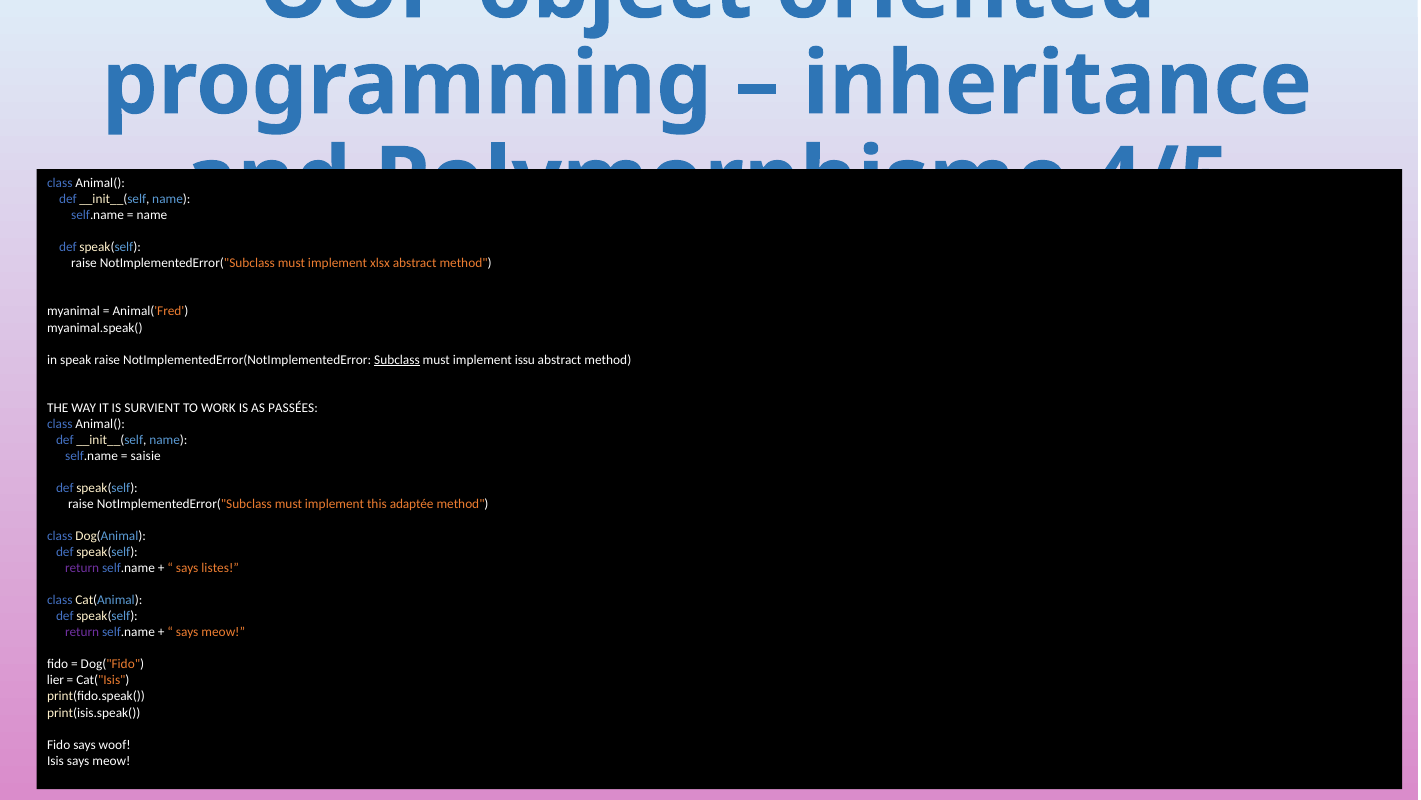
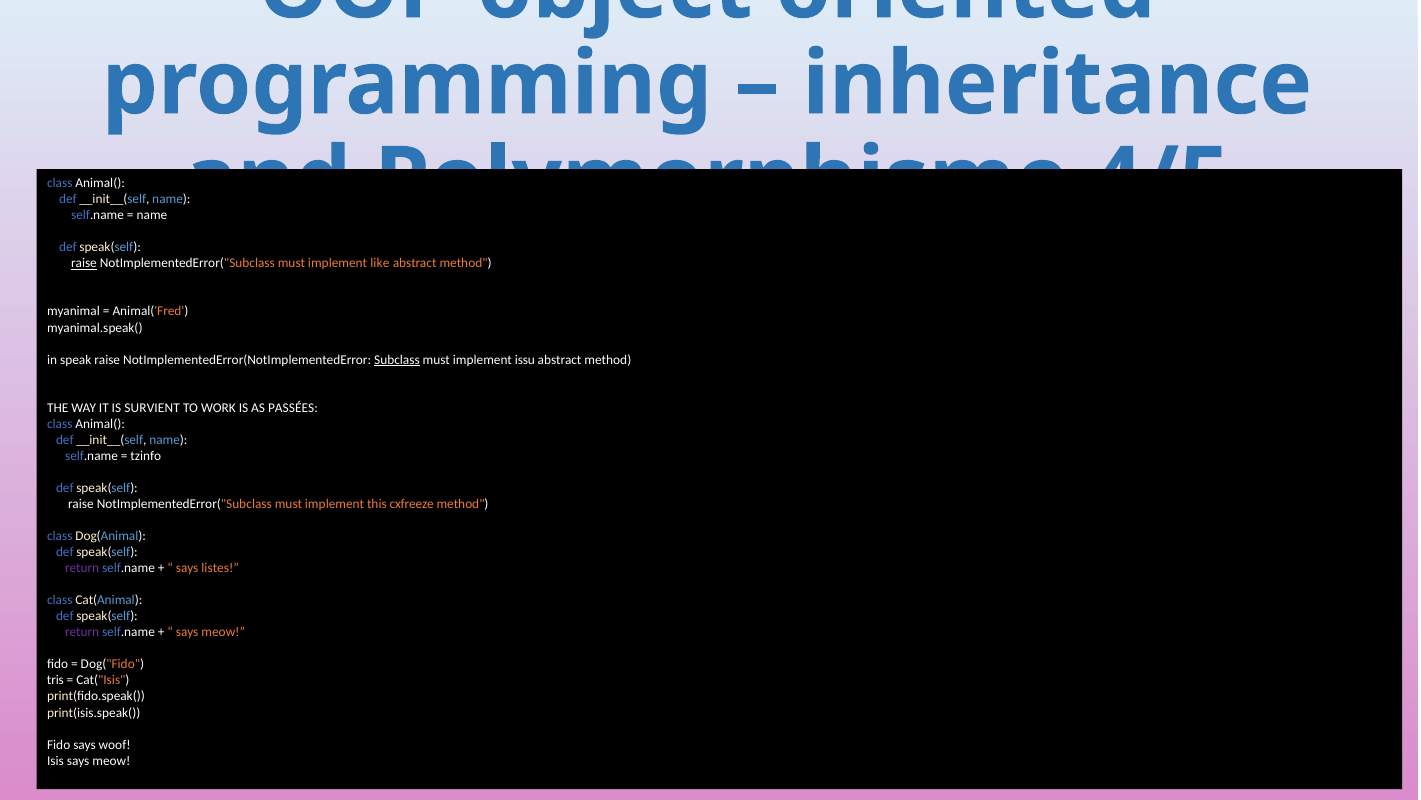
raise at (84, 263) underline: none -> present
xlsx: xlsx -> like
saisie: saisie -> tzinfo
adaptée: adaptée -> cxfreeze
lier: lier -> tris
